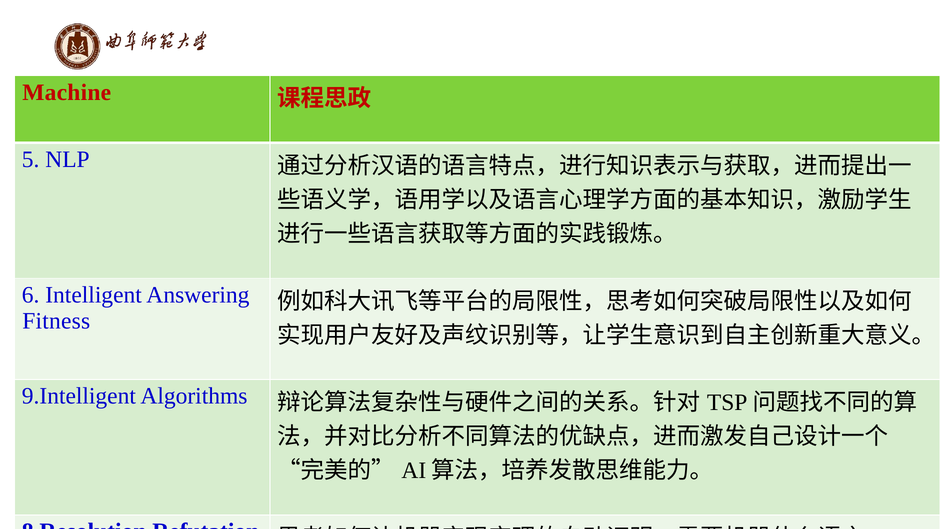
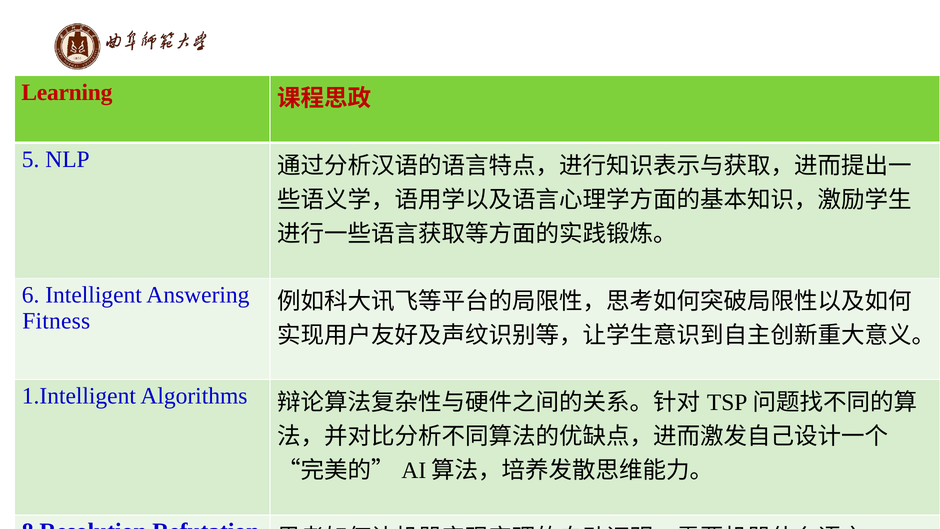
Machine: Machine -> Learning
9.Intelligent: 9.Intelligent -> 1.Intelligent
